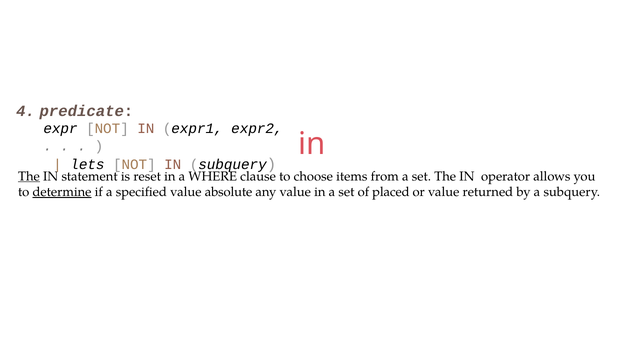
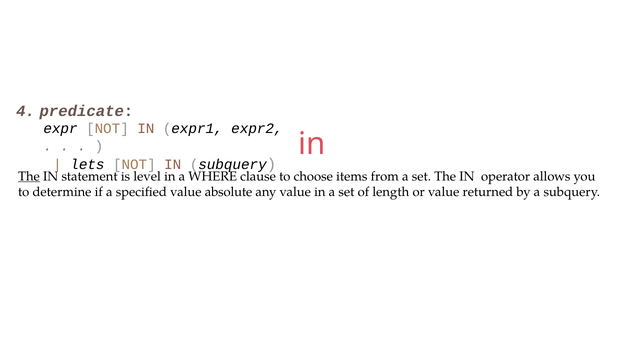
reset: reset -> level
determine underline: present -> none
placed: placed -> length
